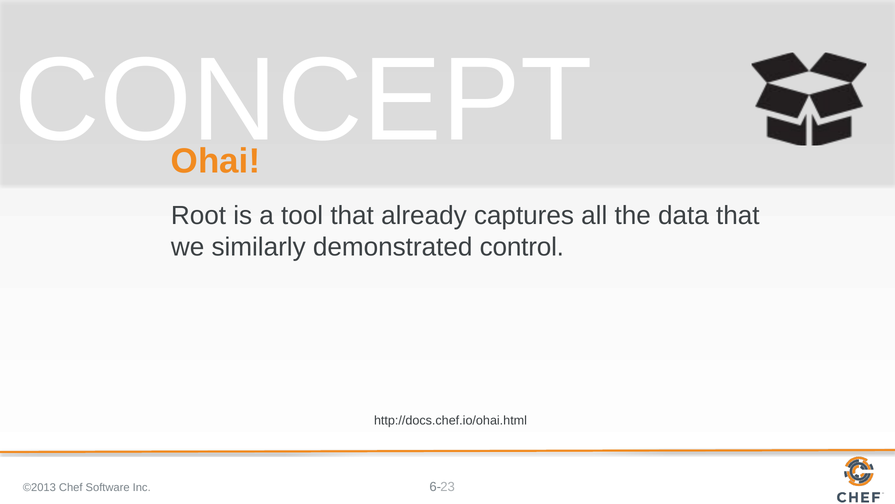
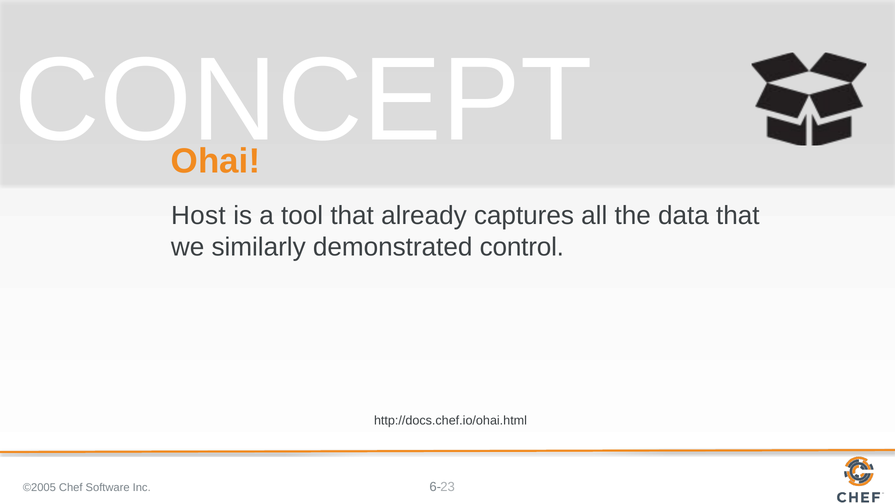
Root: Root -> Host
©2013: ©2013 -> ©2005
